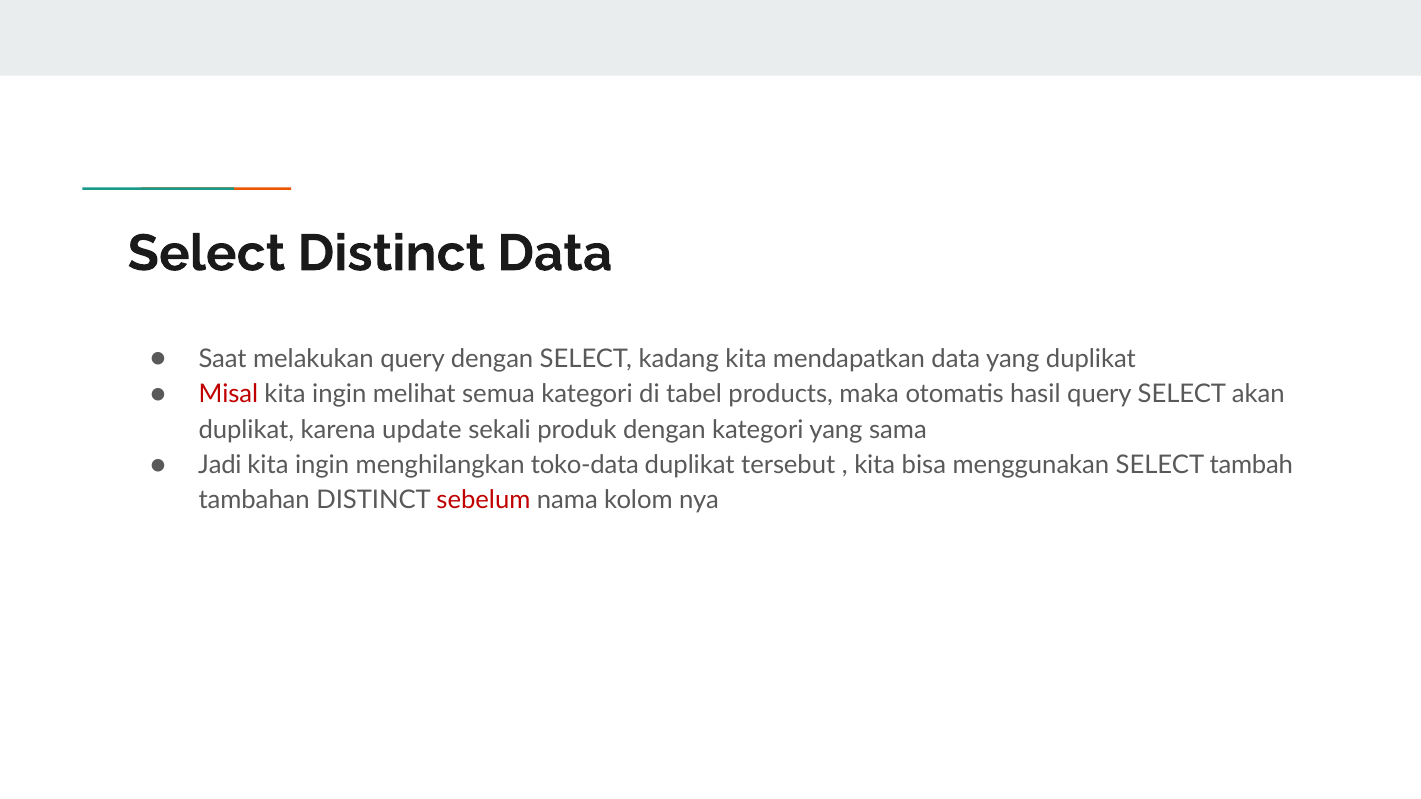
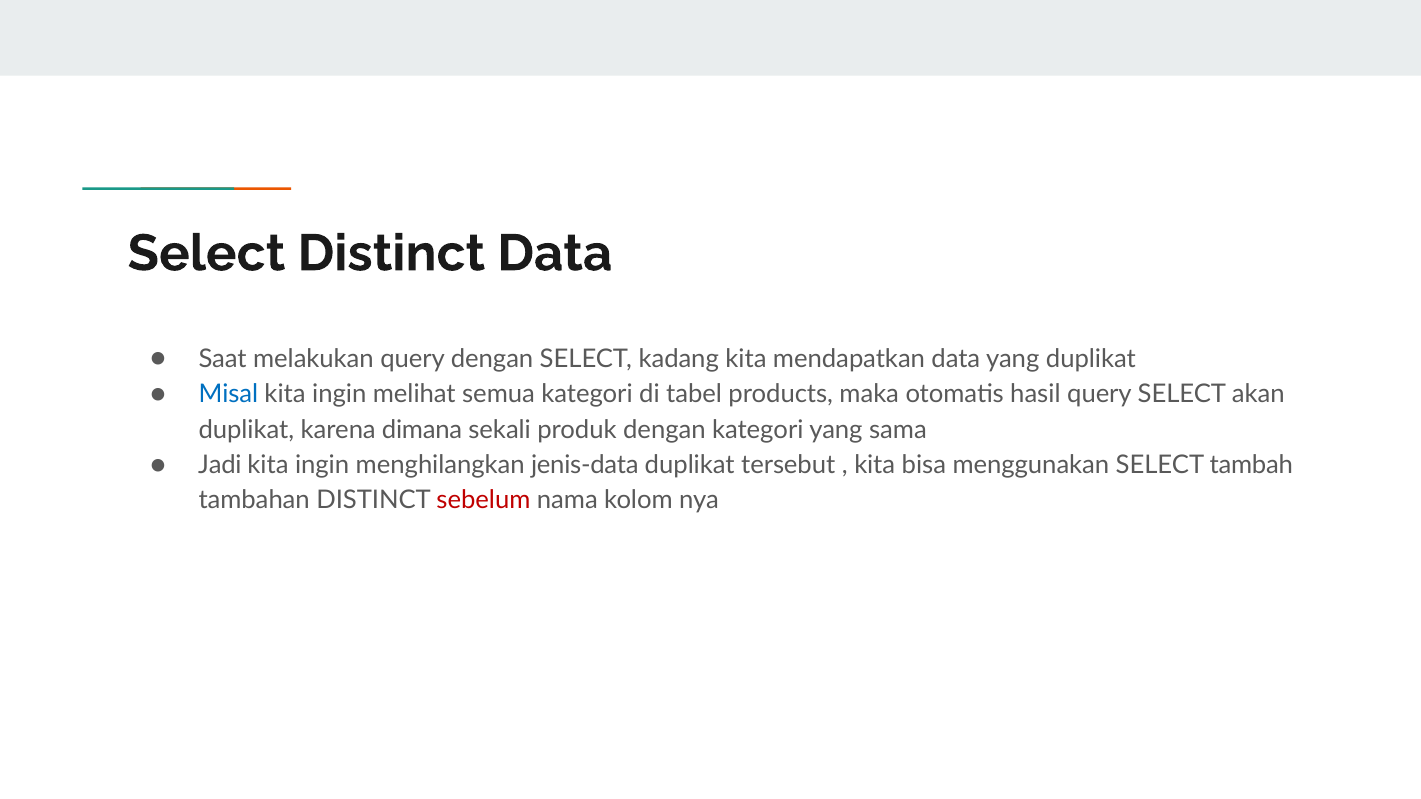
Misal colour: red -> blue
update: update -> dimana
toko-data: toko-data -> jenis-data
